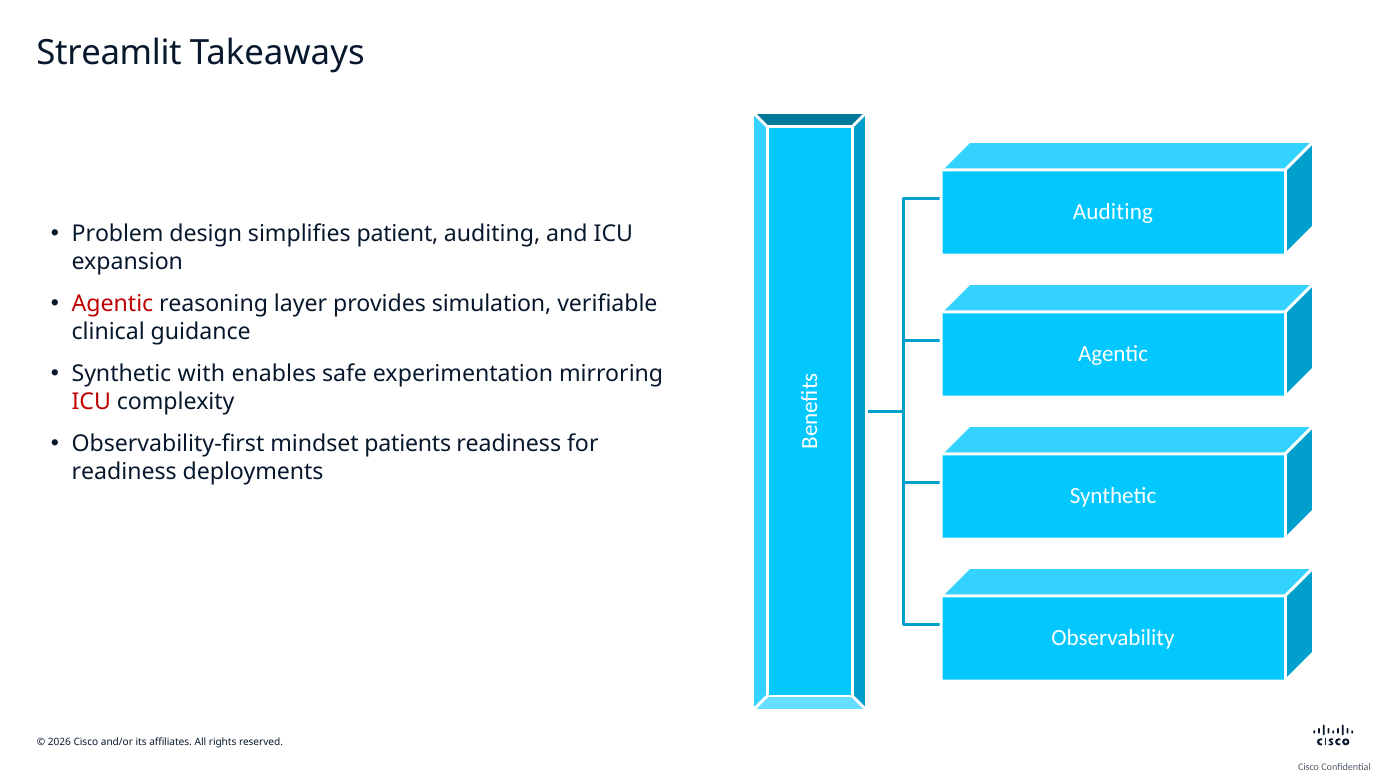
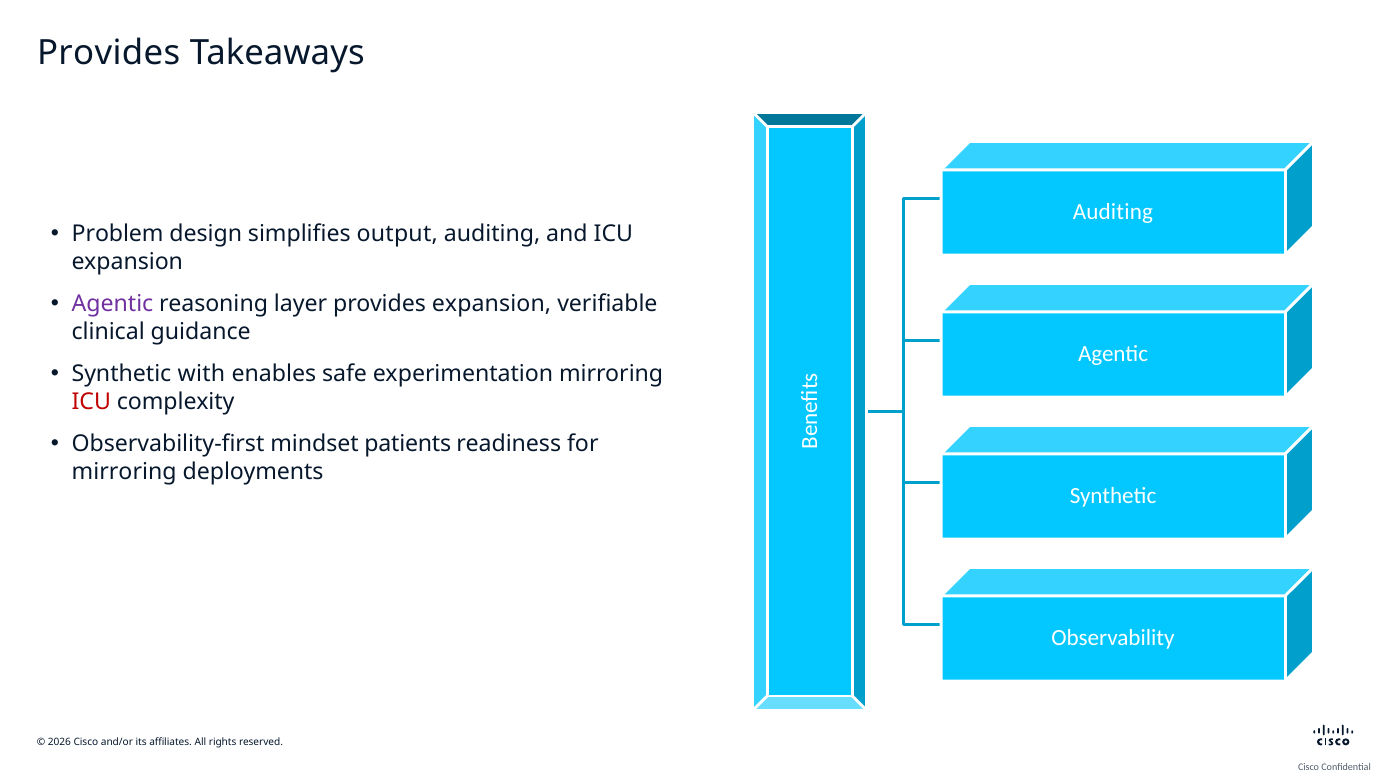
Streamlit at (109, 53): Streamlit -> Provides
patient: patient -> output
Agentic at (112, 304) colour: red -> purple
provides simulation: simulation -> expansion
readiness at (124, 472): readiness -> mirroring
